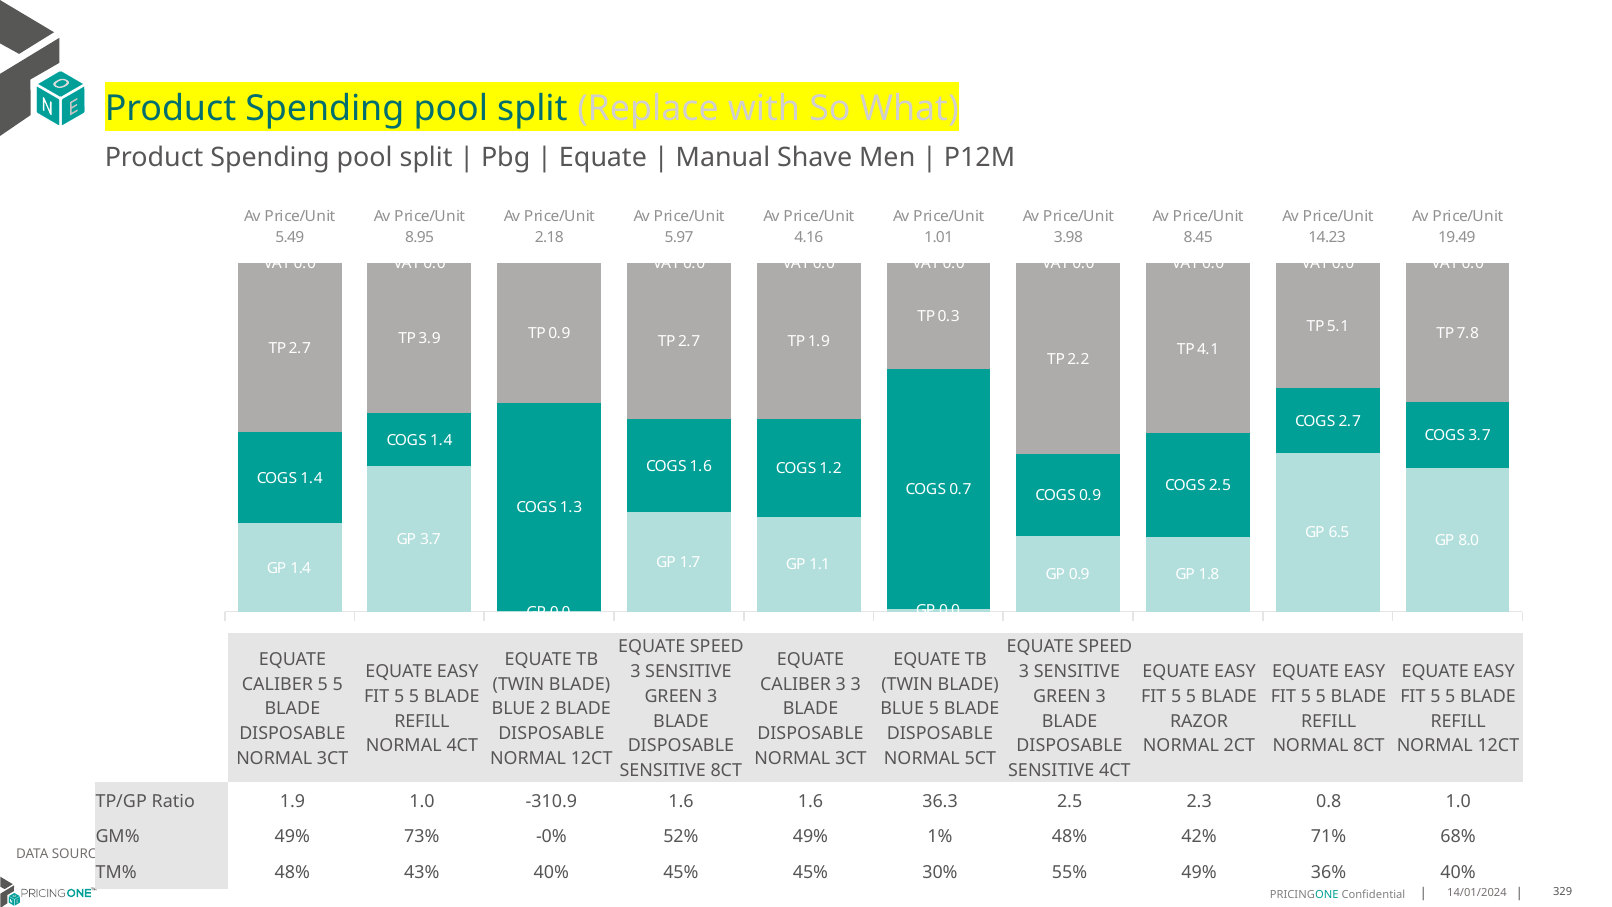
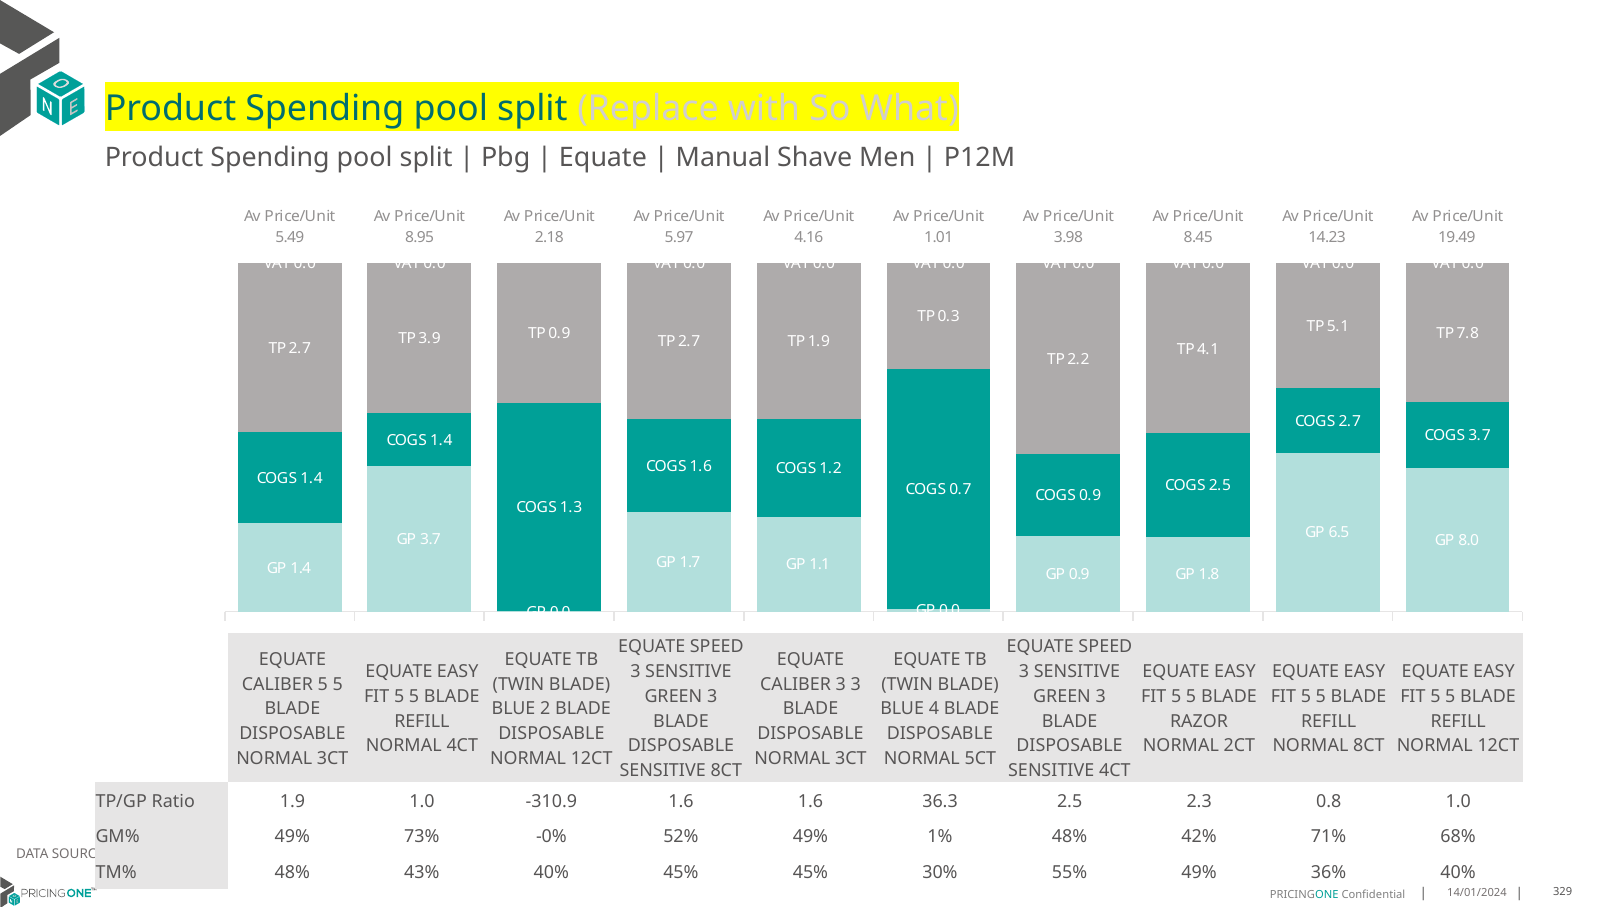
BLUE 5: 5 -> 4
